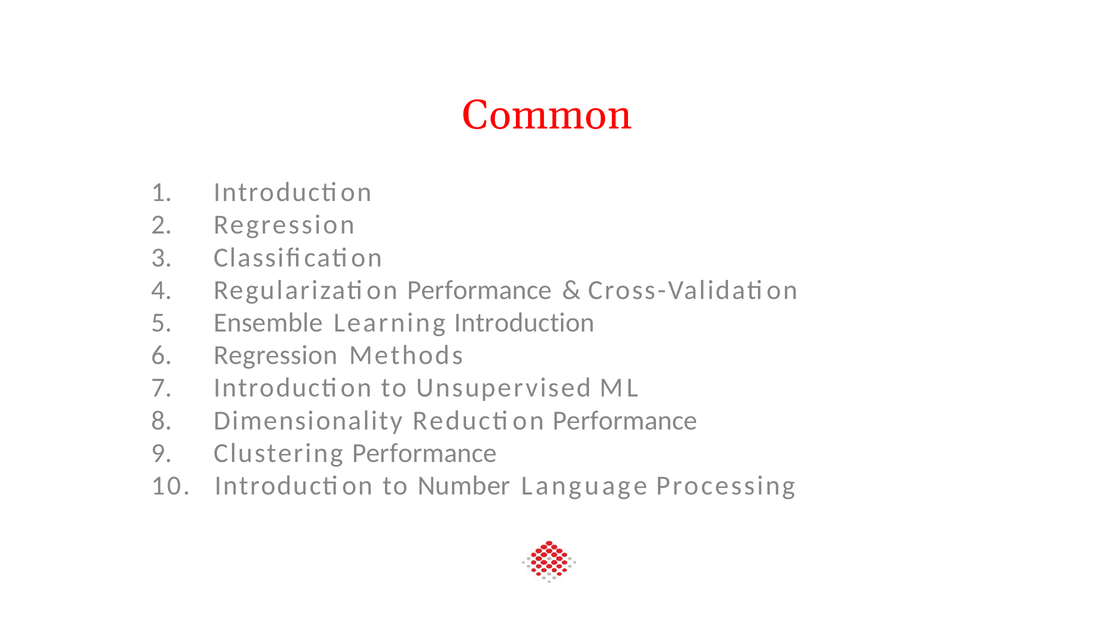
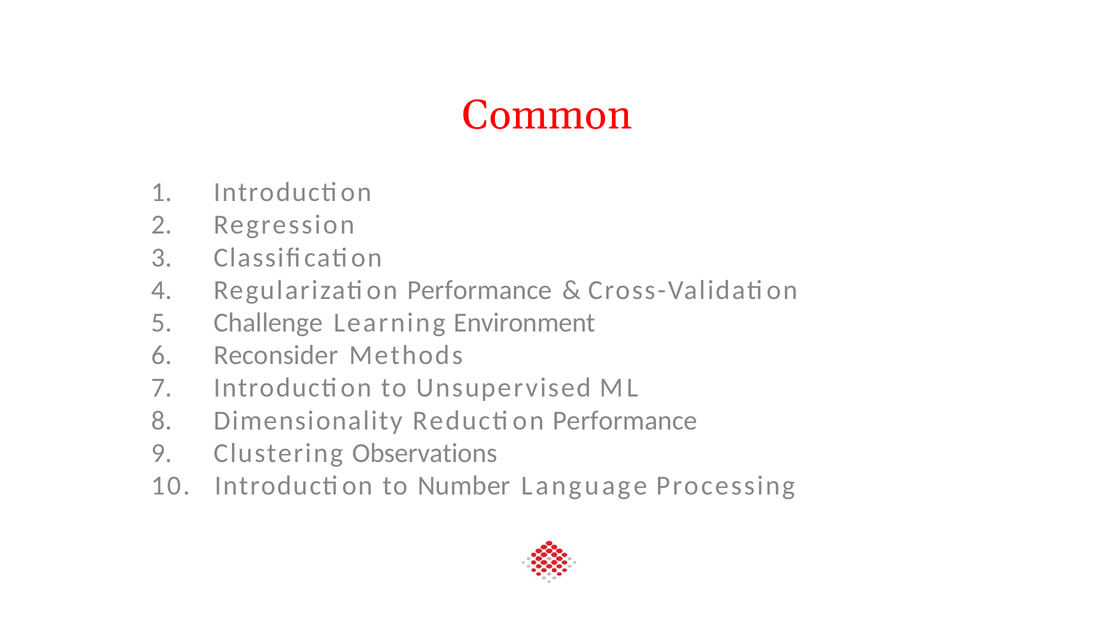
Ensemble: Ensemble -> Challenge
Learning Introduction: Introduction -> Environment
Regression at (276, 355): Regression -> Reconsider
Clustering Performance: Performance -> Observations
